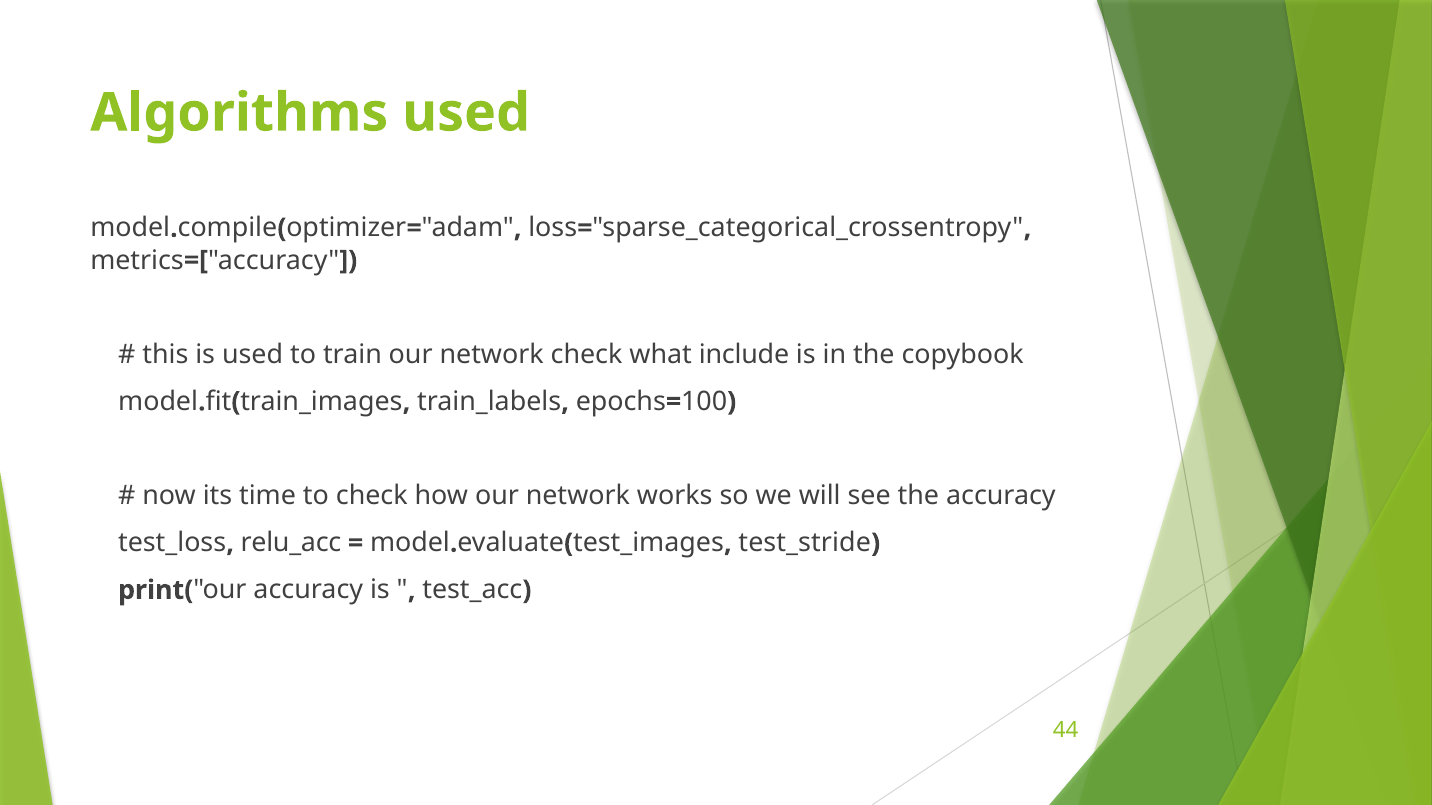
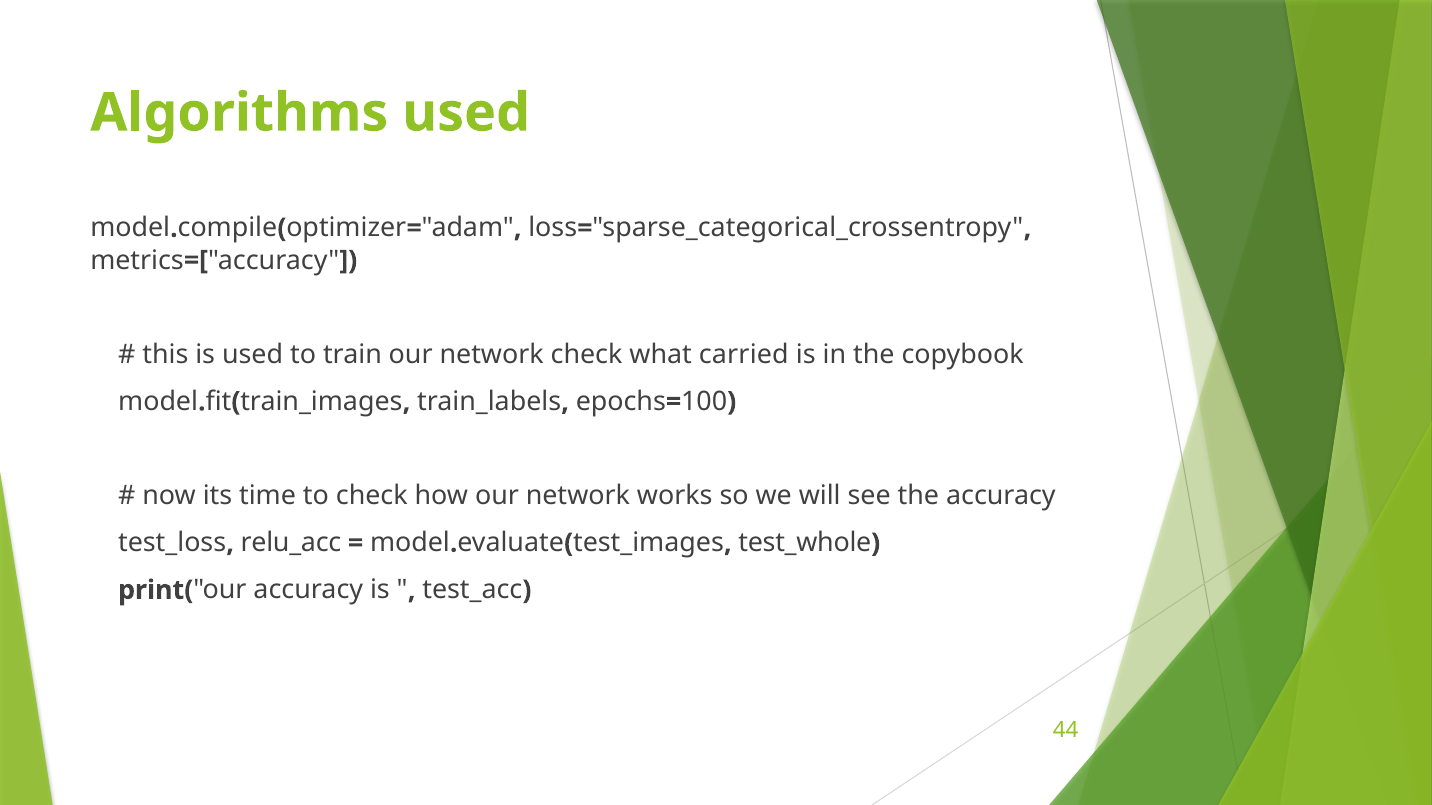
include: include -> carried
test_stride: test_stride -> test_whole
